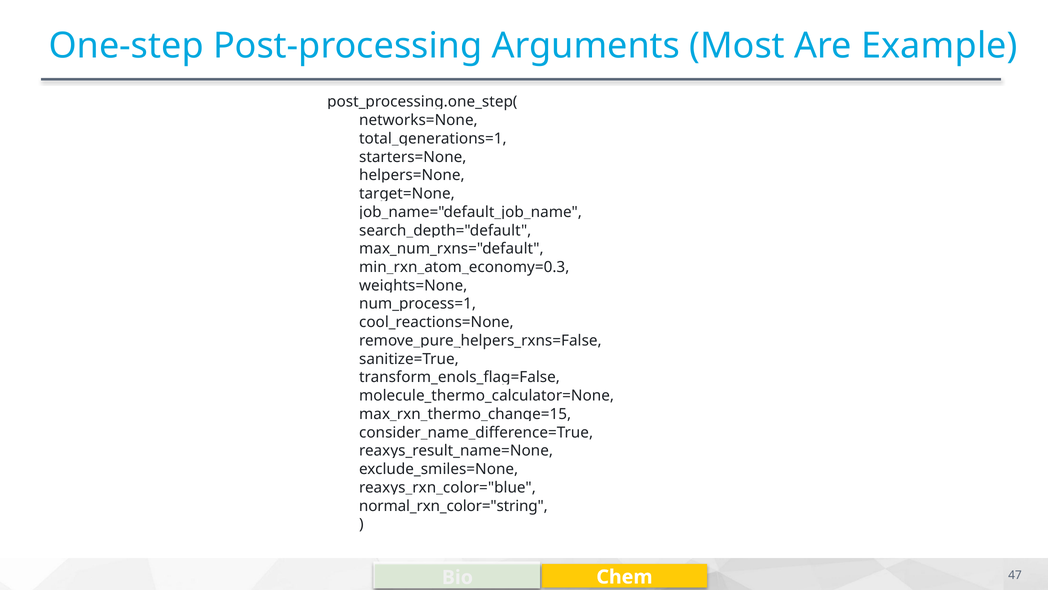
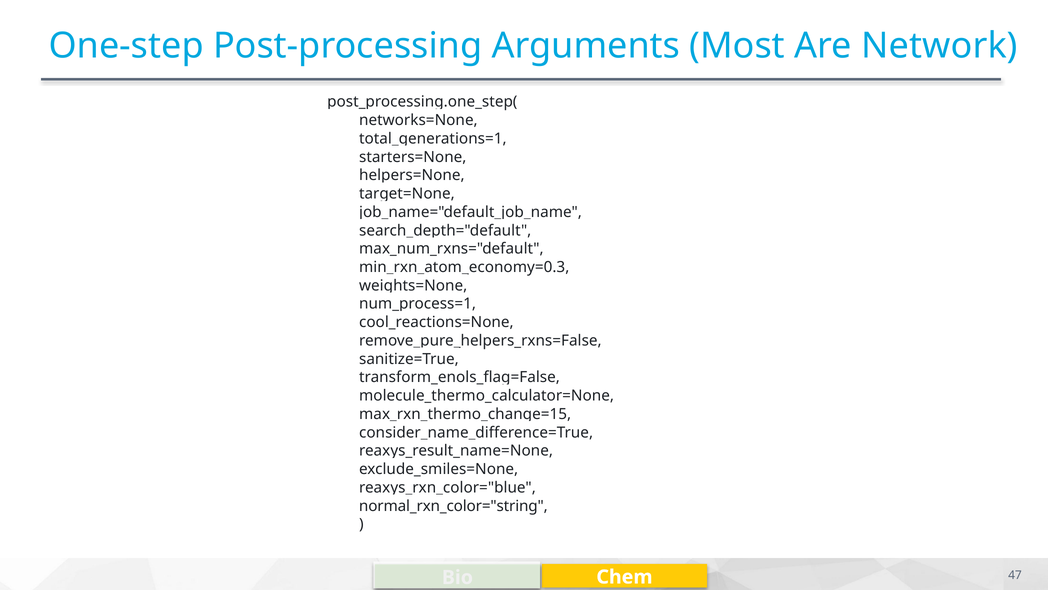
Example: Example -> Network
